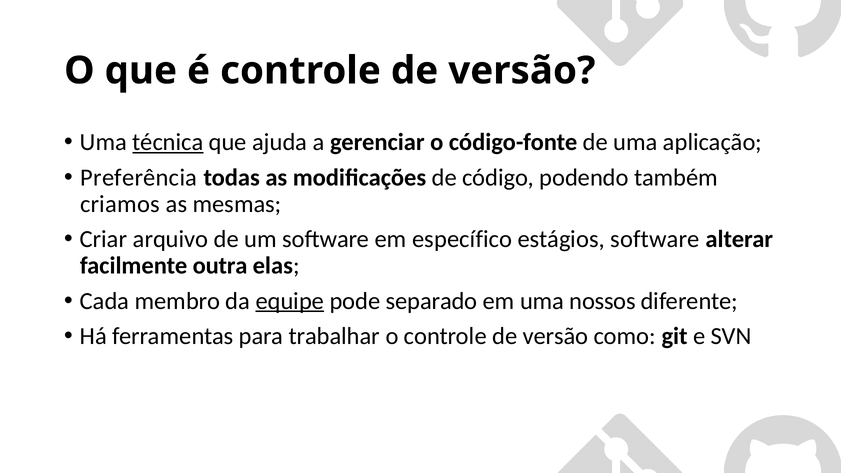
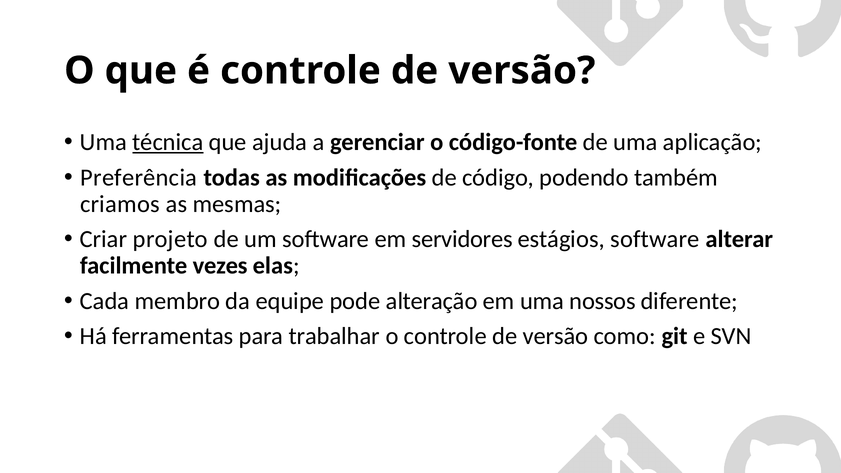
arquivo: arquivo -> projeto
específico: específico -> servidores
outra: outra -> vezes
equipe underline: present -> none
separado: separado -> alteração
